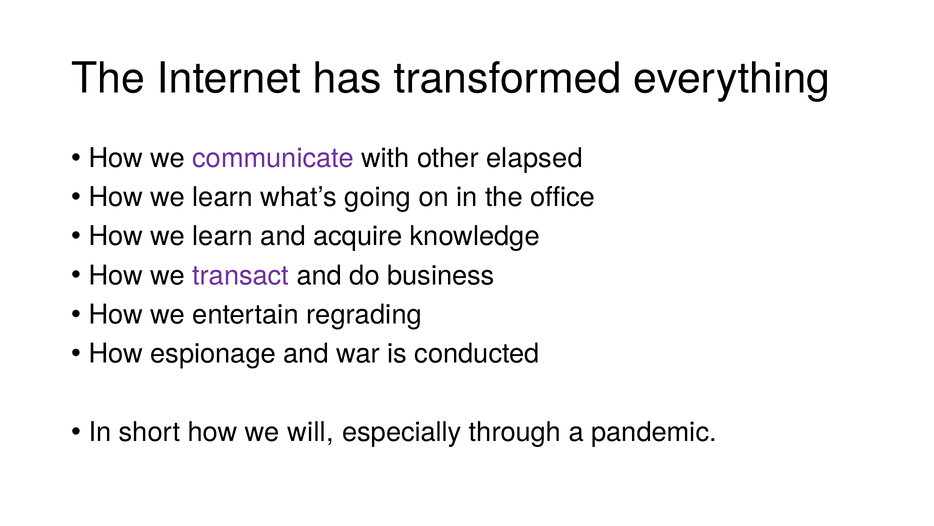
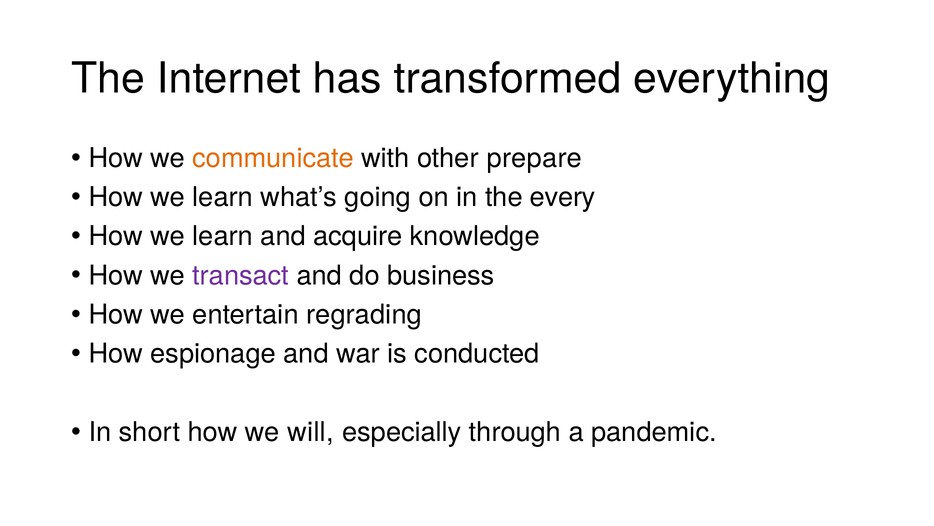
communicate colour: purple -> orange
elapsed: elapsed -> prepare
office: office -> every
